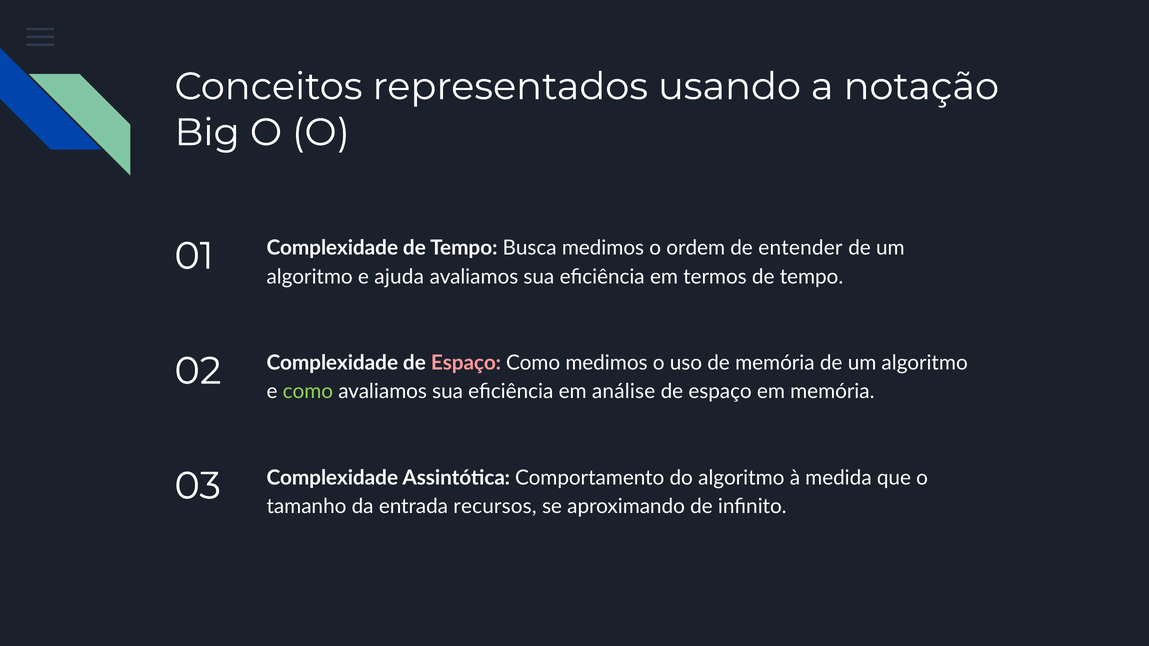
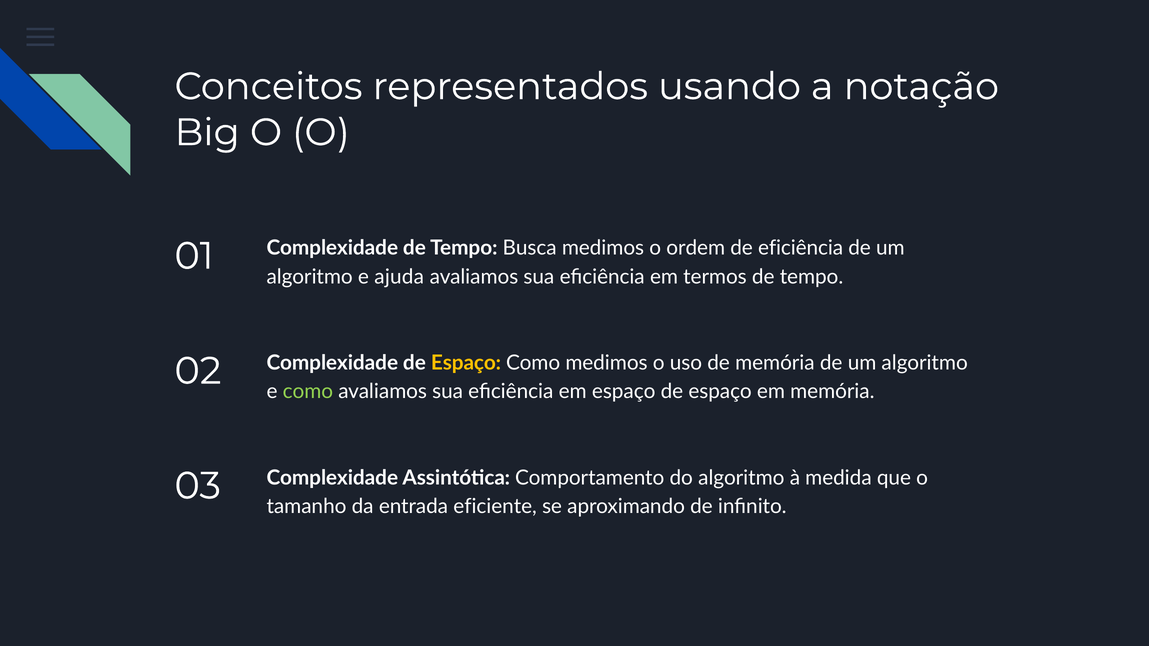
de entender: entender -> eficiência
Espaço at (466, 363) colour: pink -> yellow
em análise: análise -> espaço
recursos: recursos -> eficiente
